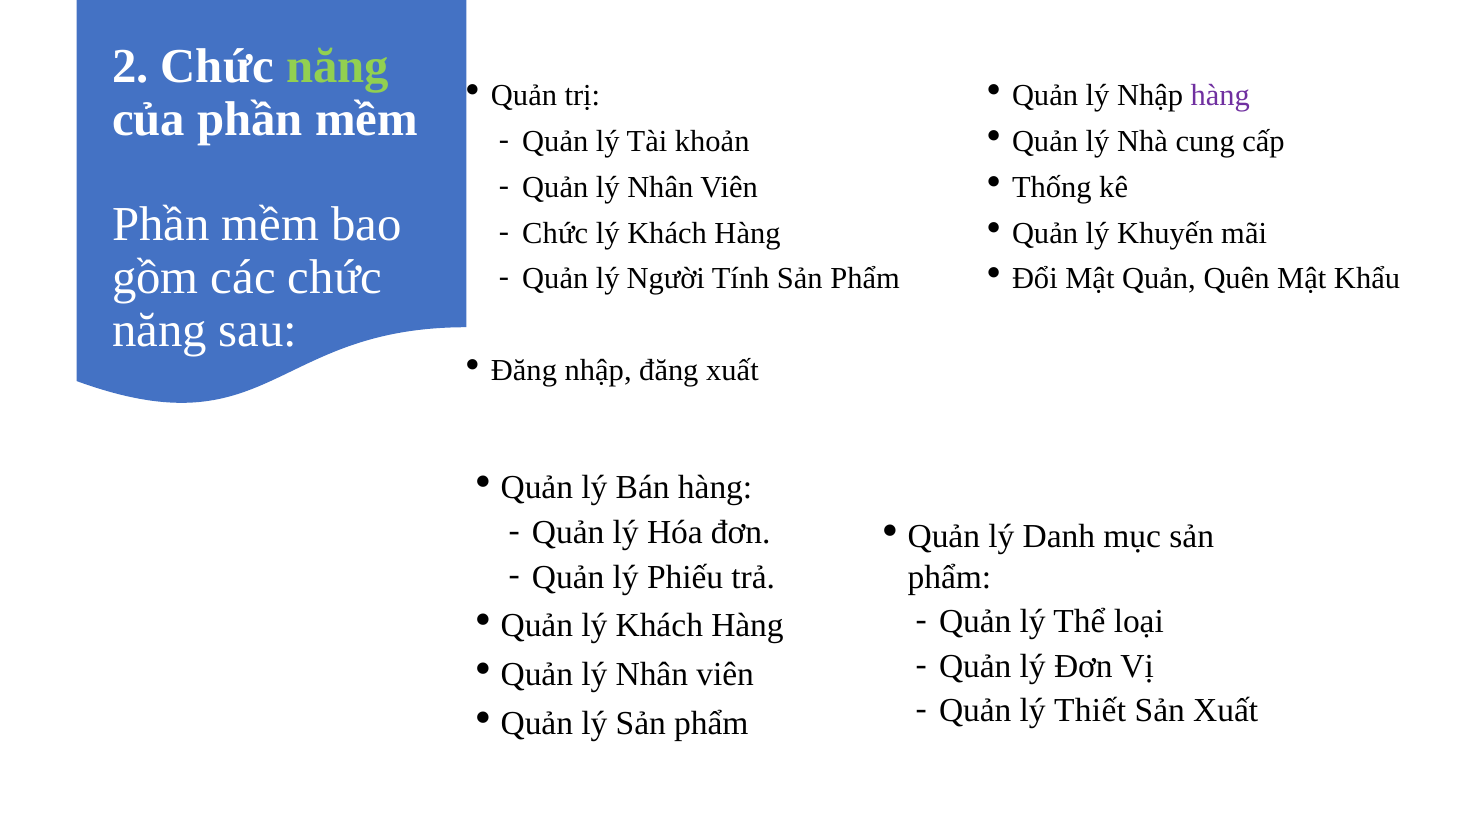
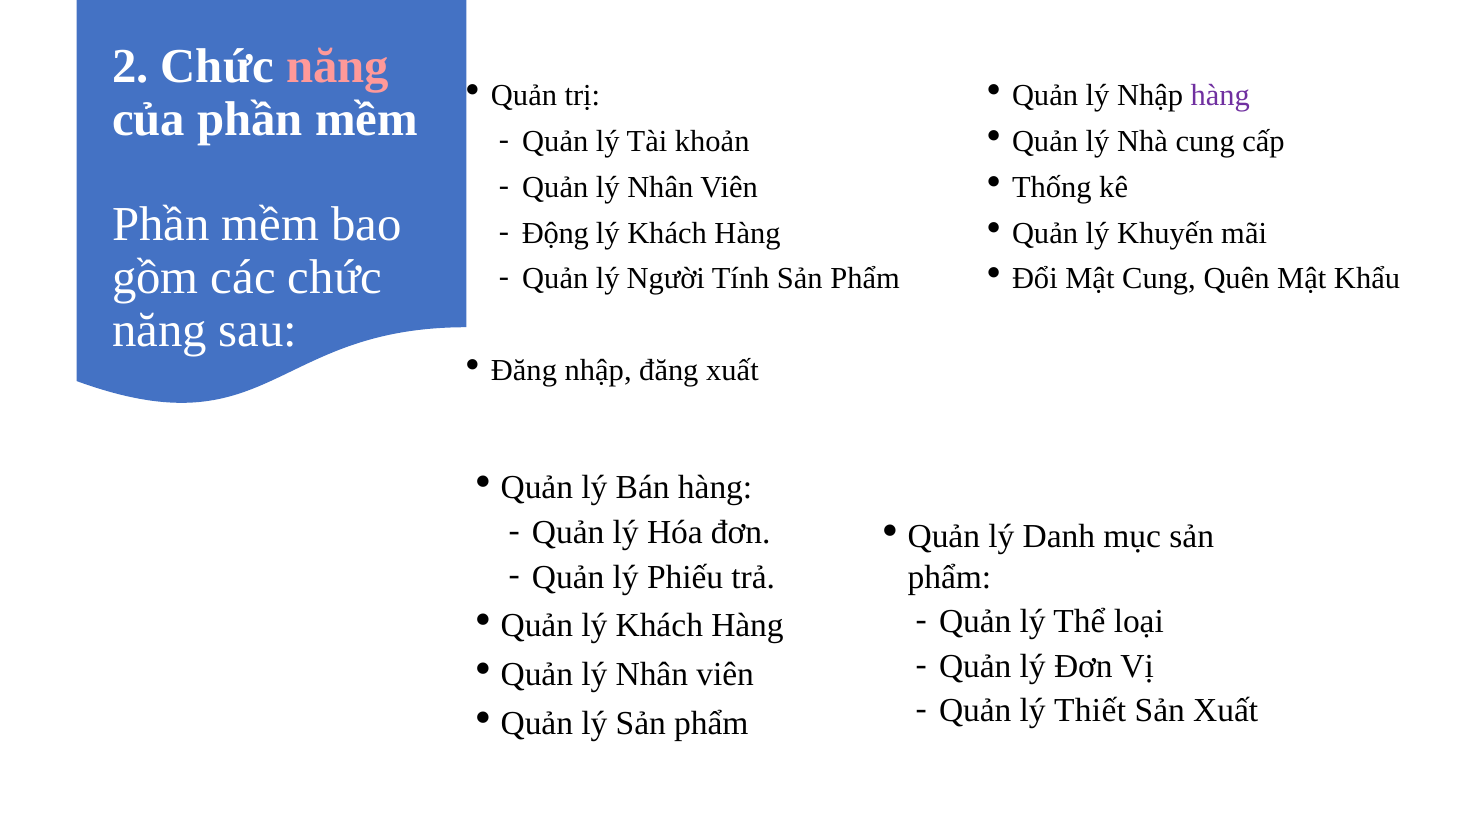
năng at (338, 67) colour: light green -> pink
Chức at (555, 233): Chức -> Động
Mật Quản: Quản -> Cung
